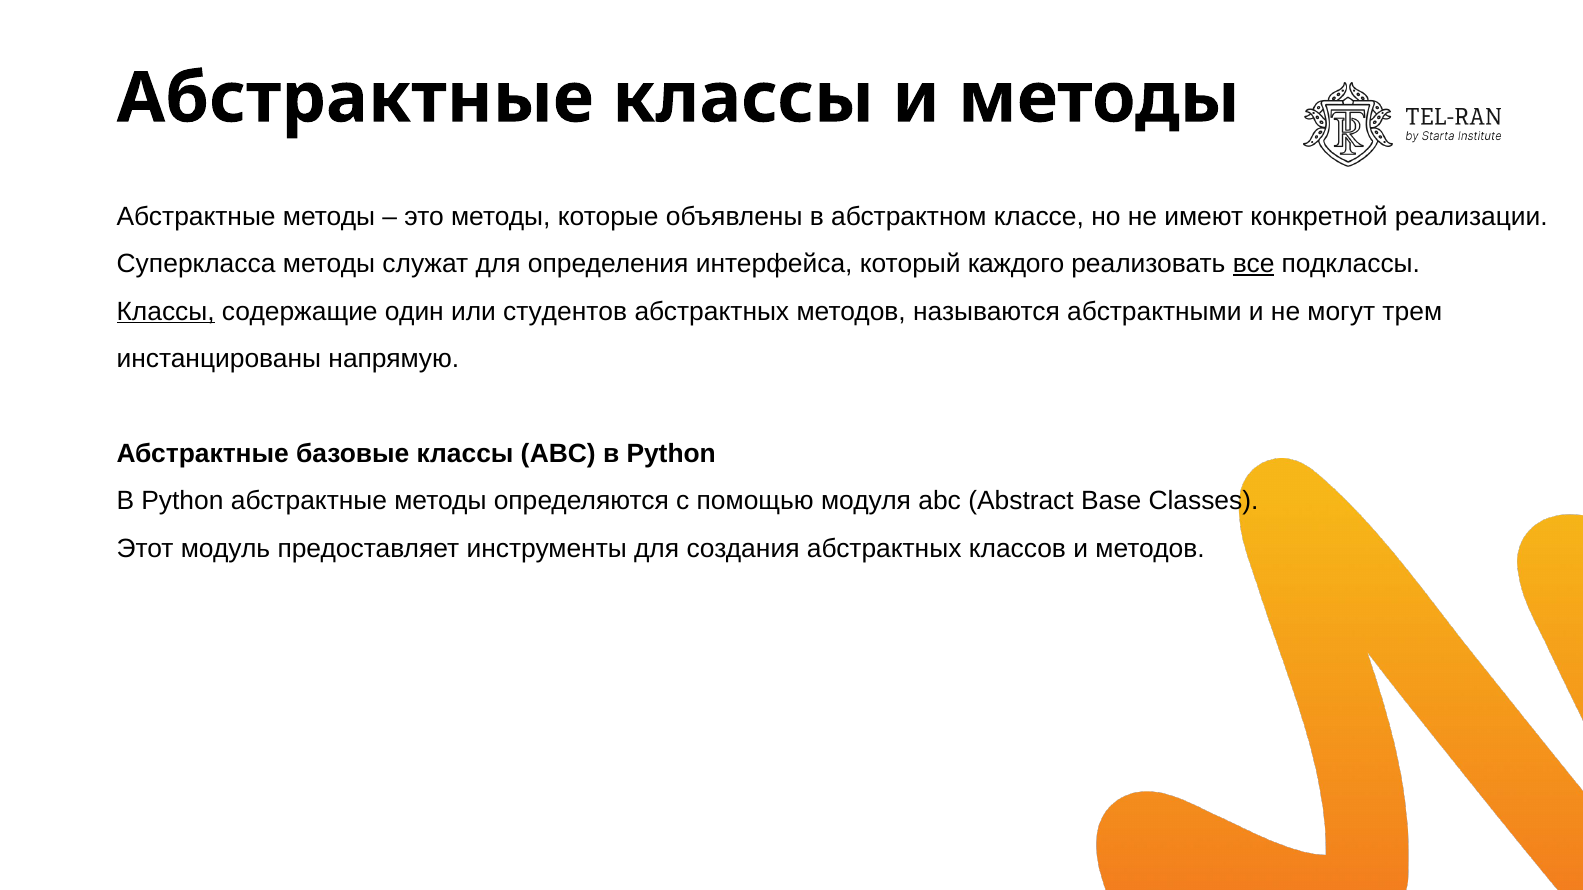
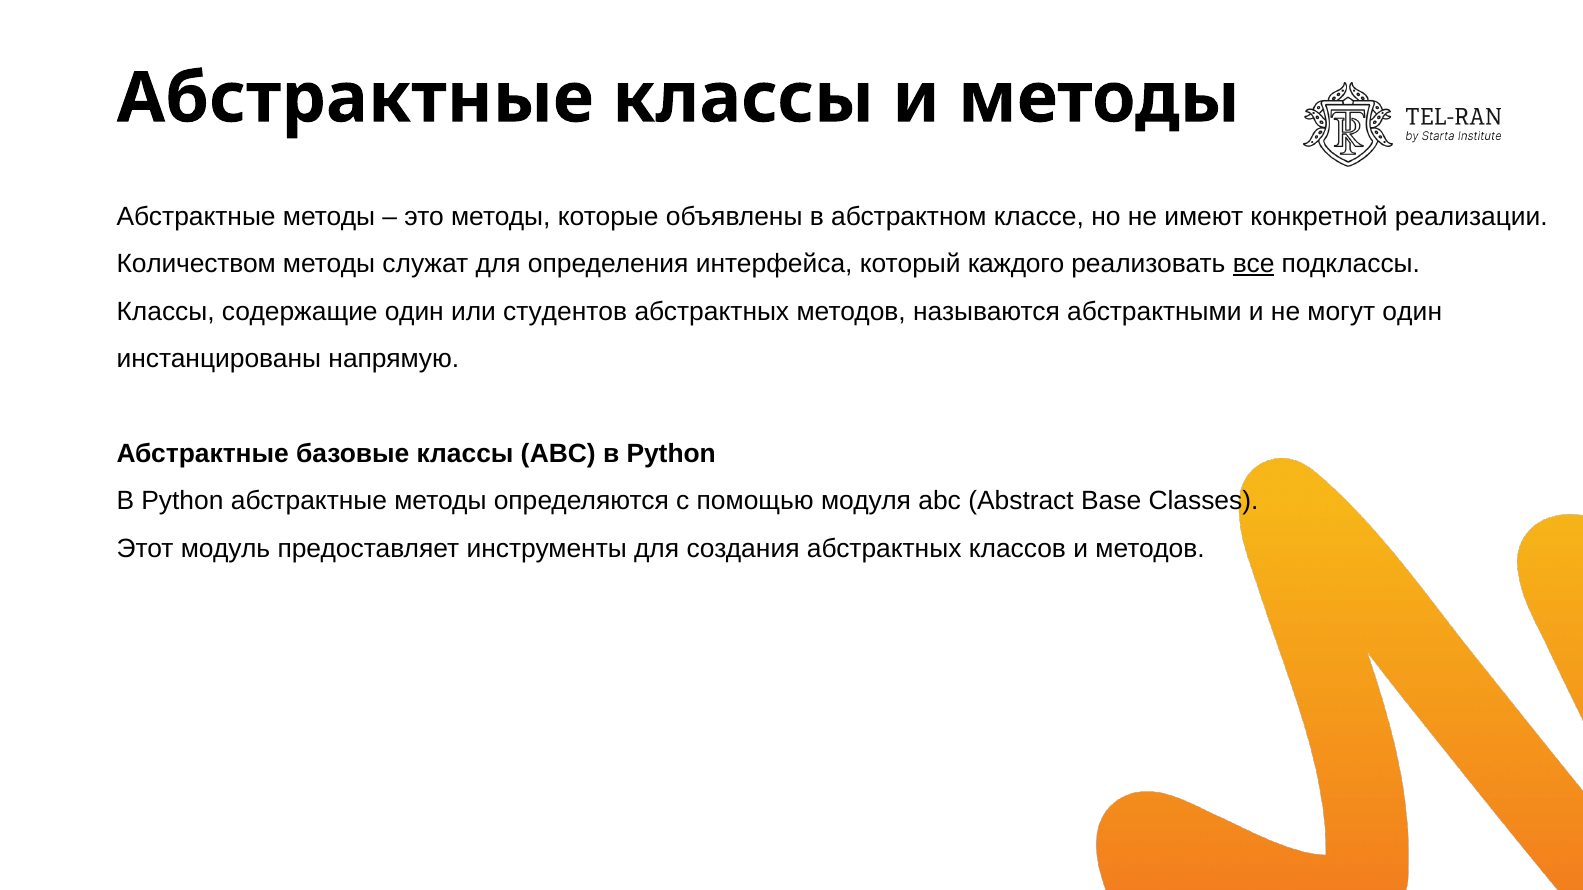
Суперкласса: Суперкласса -> Количеством
Классы at (166, 311) underline: present -> none
могут трем: трем -> один
